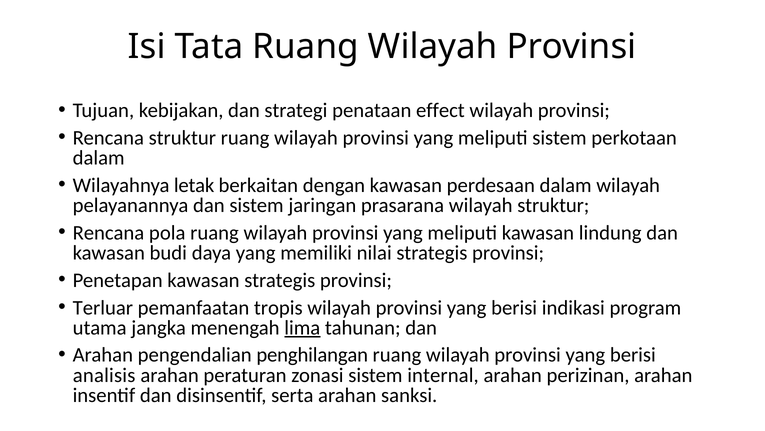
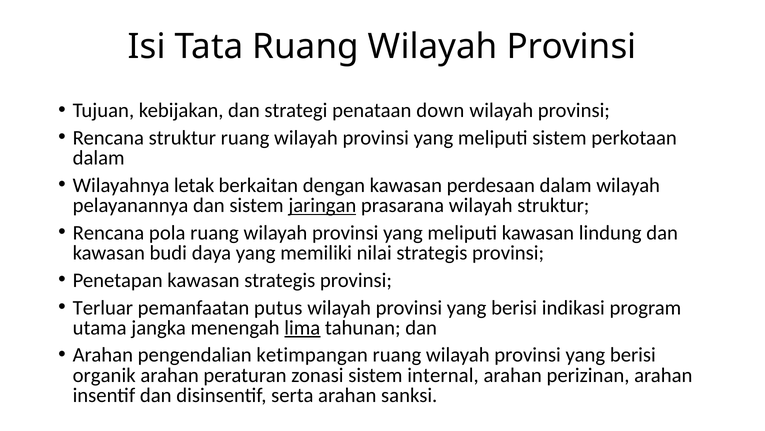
effect: effect -> down
jaringan underline: none -> present
tropis: tropis -> putus
penghilangan: penghilangan -> ketimpangan
analisis: analisis -> organik
